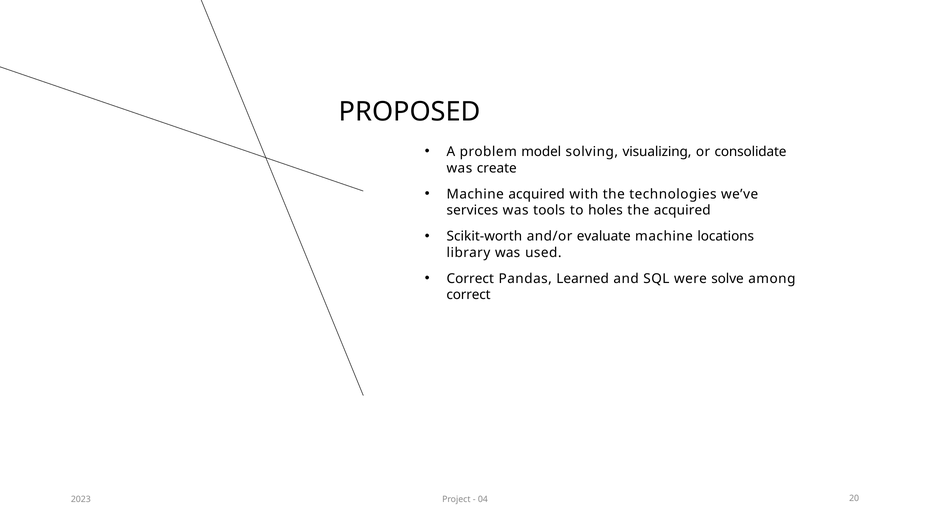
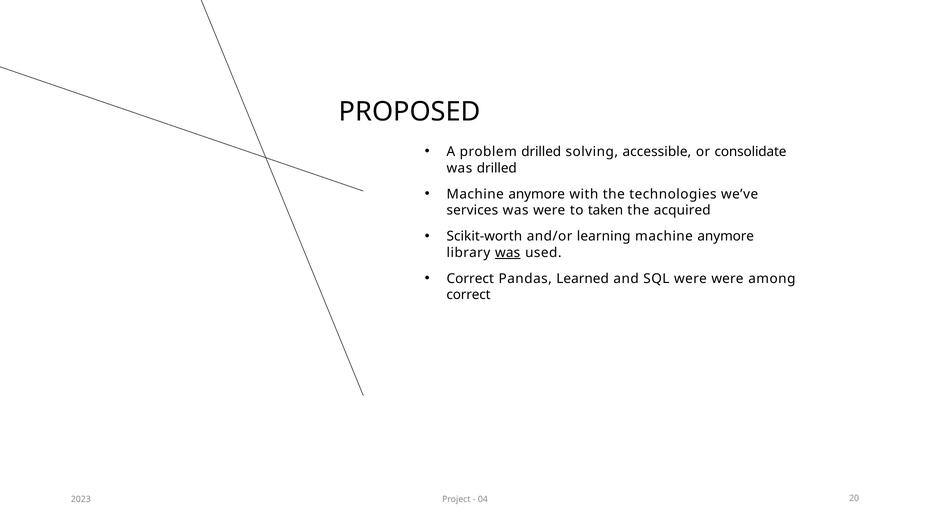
problem model: model -> drilled
visualizing: visualizing -> accessible
was create: create -> drilled
acquired at (537, 194): acquired -> anymore
was tools: tools -> were
holes: holes -> taken
evaluate: evaluate -> learning
locations at (726, 236): locations -> anymore
was at (508, 253) underline: none -> present
were solve: solve -> were
